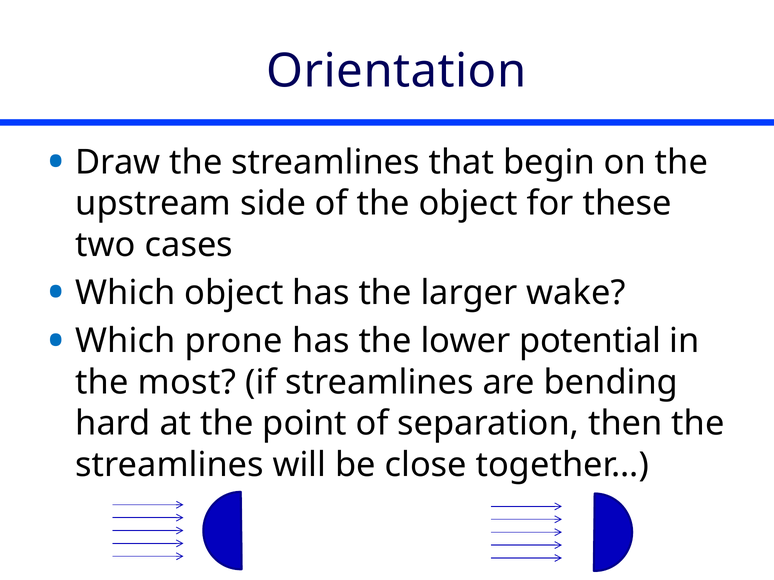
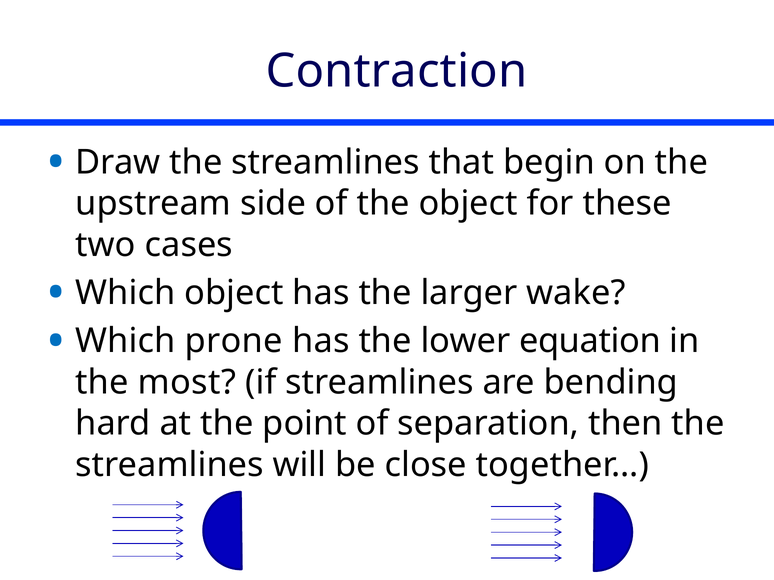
Orientation: Orientation -> Contraction
potential: potential -> equation
